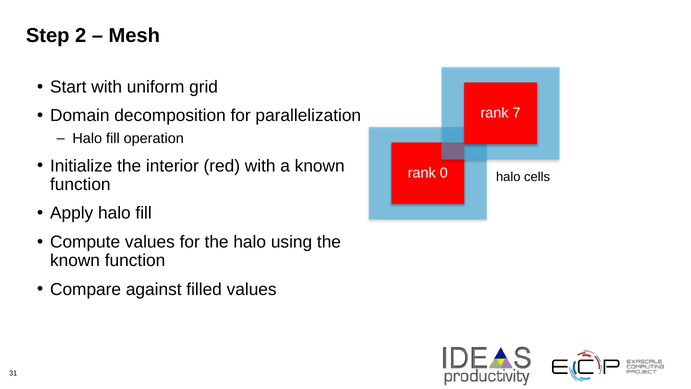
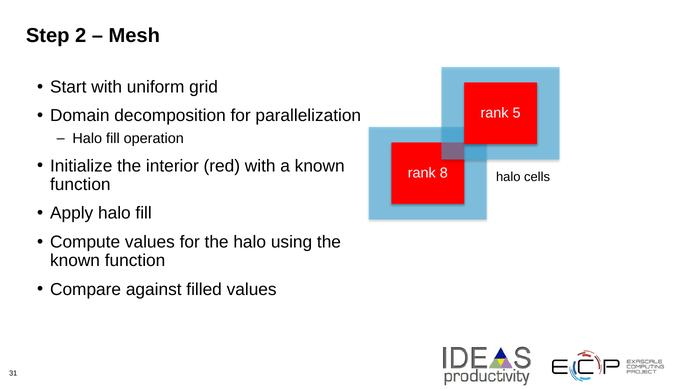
7: 7 -> 5
0: 0 -> 8
